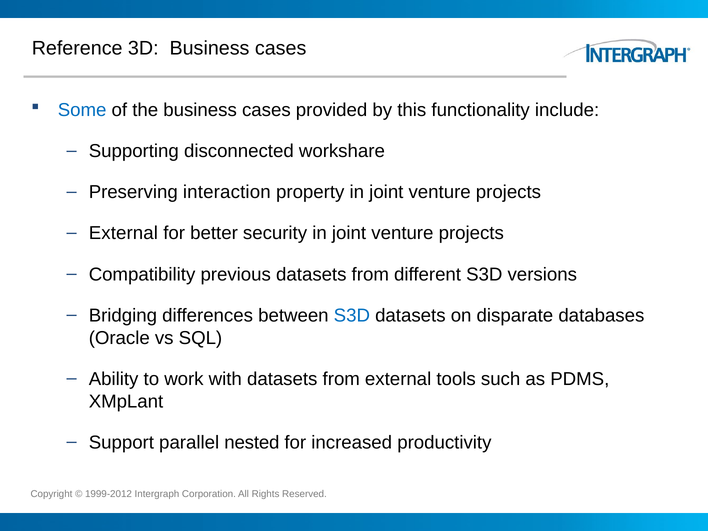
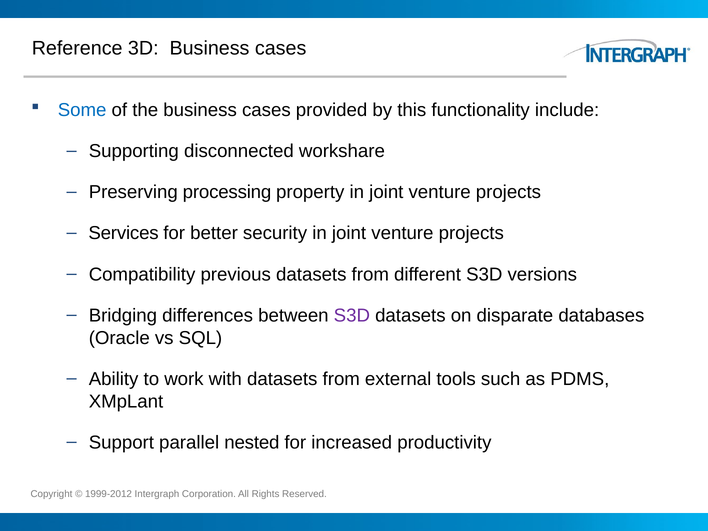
interaction: interaction -> processing
External at (123, 233): External -> Services
S3D at (352, 316) colour: blue -> purple
